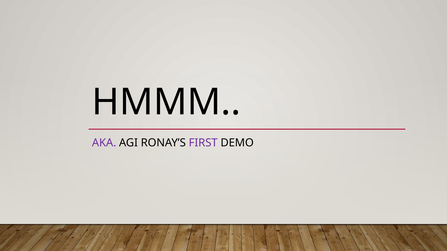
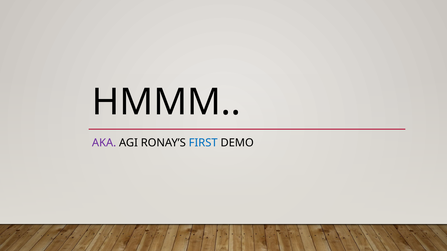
FIRST colour: purple -> blue
